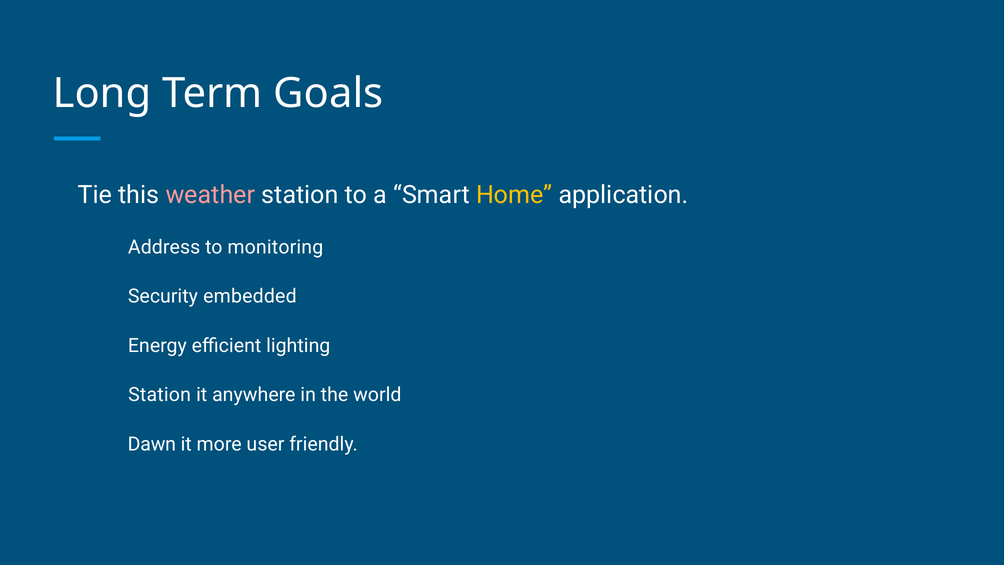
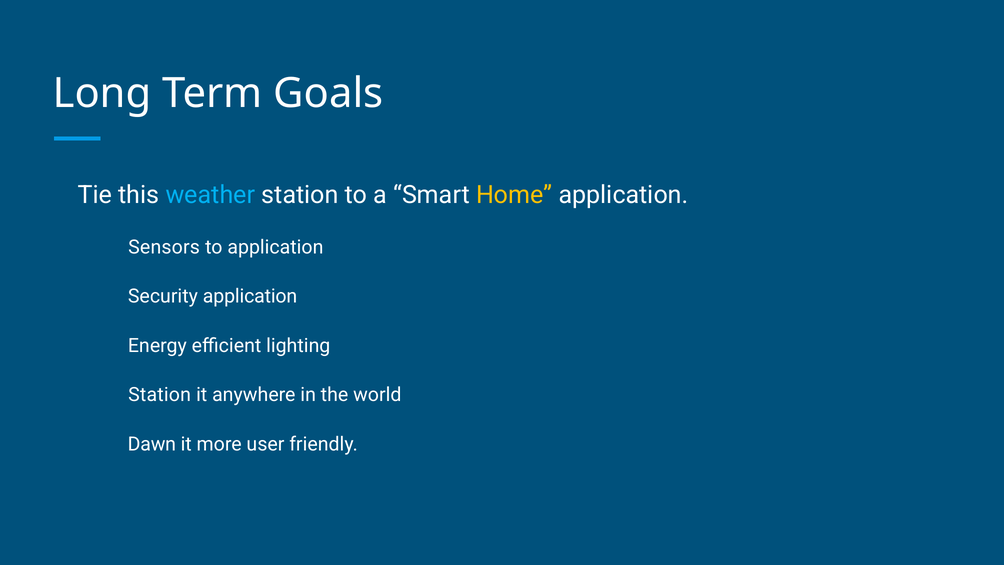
weather colour: pink -> light blue
Address: Address -> Sensors
to monitoring: monitoring -> application
Security embedded: embedded -> application
